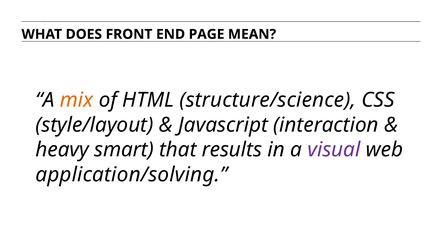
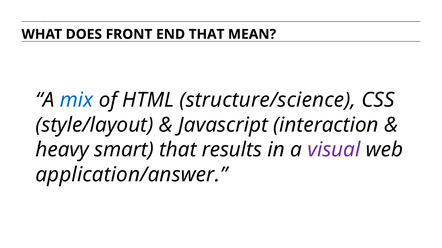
END PAGE: PAGE -> THAT
mix colour: orange -> blue
application/solving: application/solving -> application/answer
